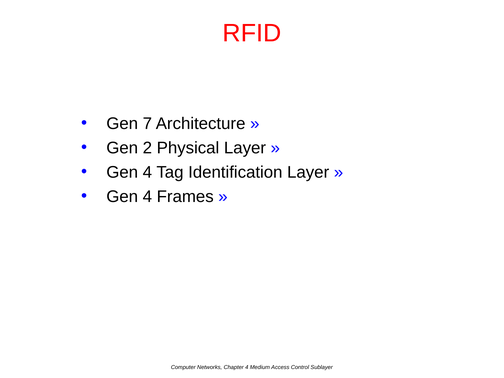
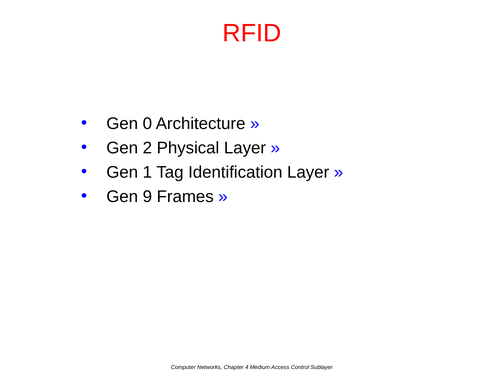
7: 7 -> 0
4 at (147, 172): 4 -> 1
4 at (147, 197): 4 -> 9
